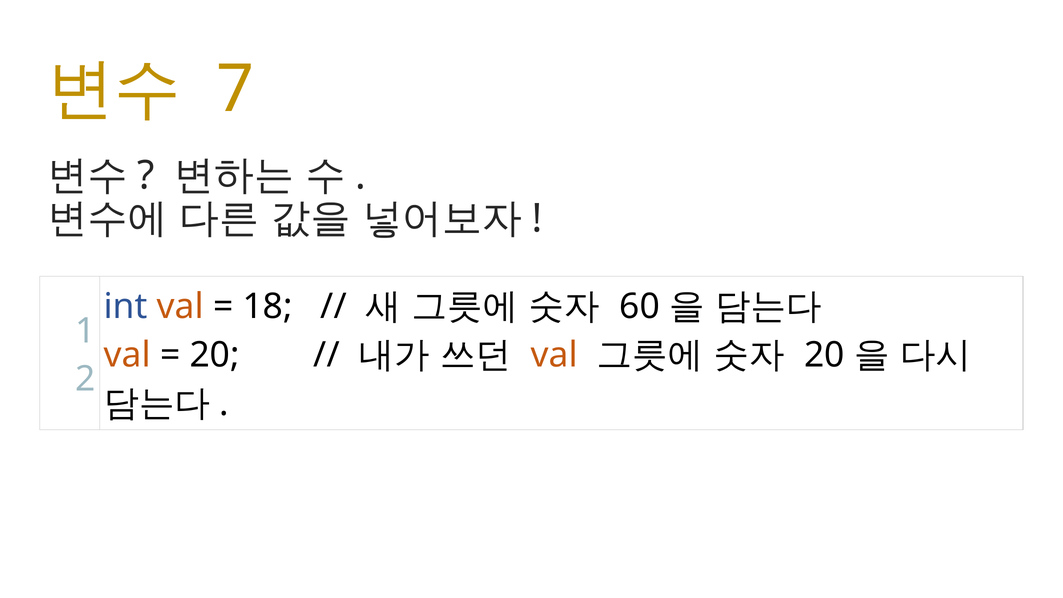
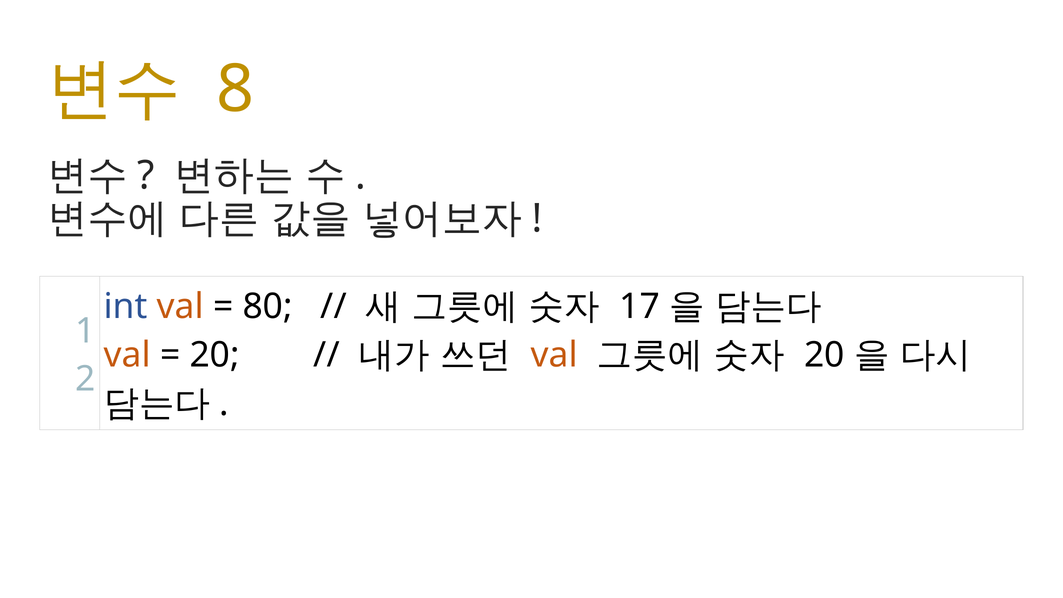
7: 7 -> 8
18: 18 -> 80
60: 60 -> 17
